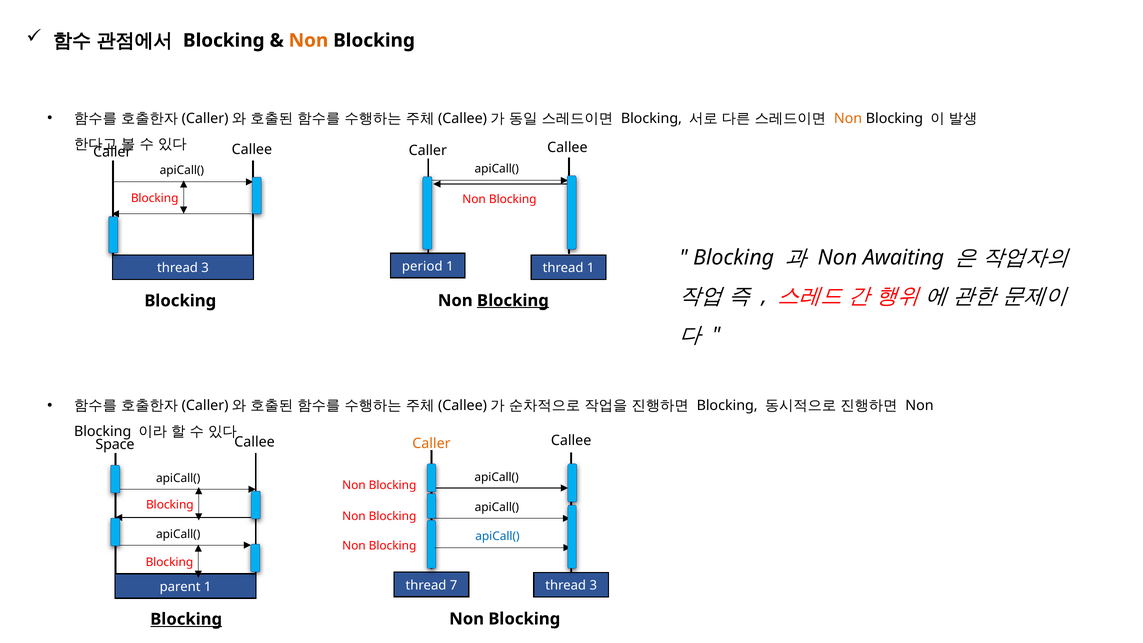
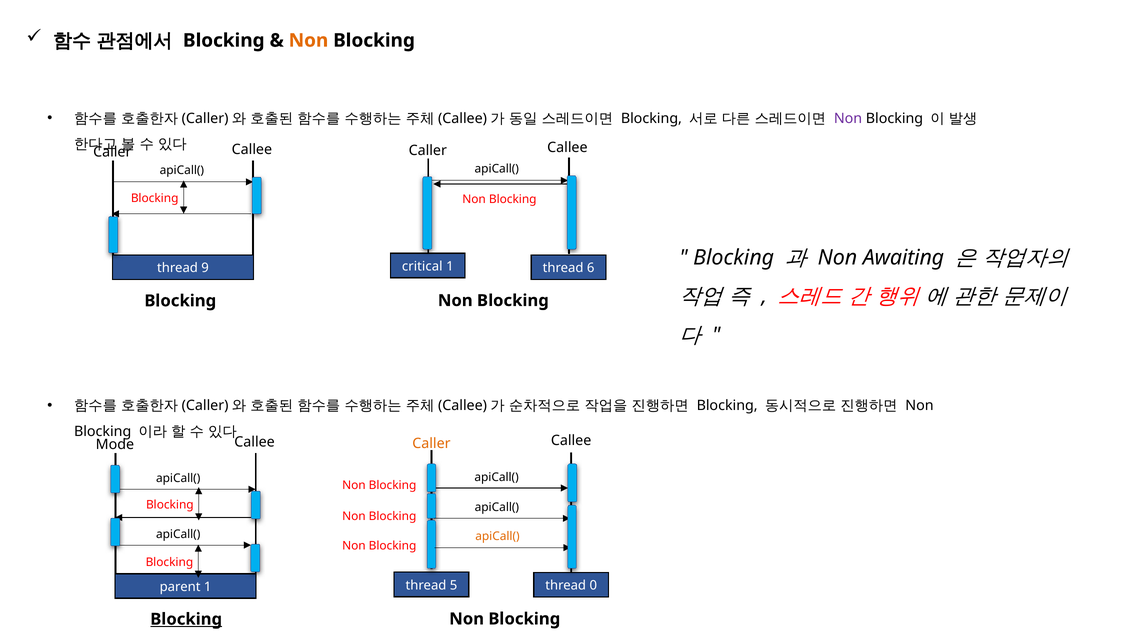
Non at (848, 118) colour: orange -> purple
period: period -> critical
thread 1: 1 -> 6
3 at (205, 268): 3 -> 9
Blocking at (513, 301) underline: present -> none
Space: Space -> Mode
apiCall( at (497, 536) colour: blue -> orange
7: 7 -> 5
3 at (593, 586): 3 -> 0
